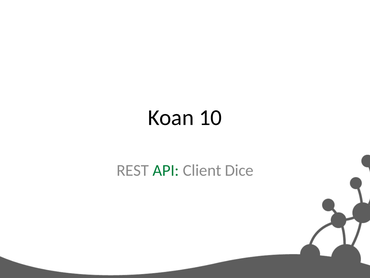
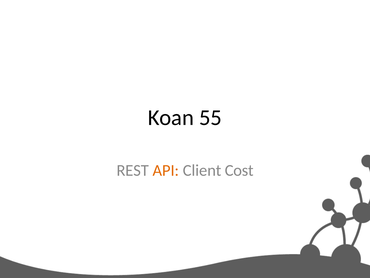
10: 10 -> 55
API colour: green -> orange
Dice: Dice -> Cost
